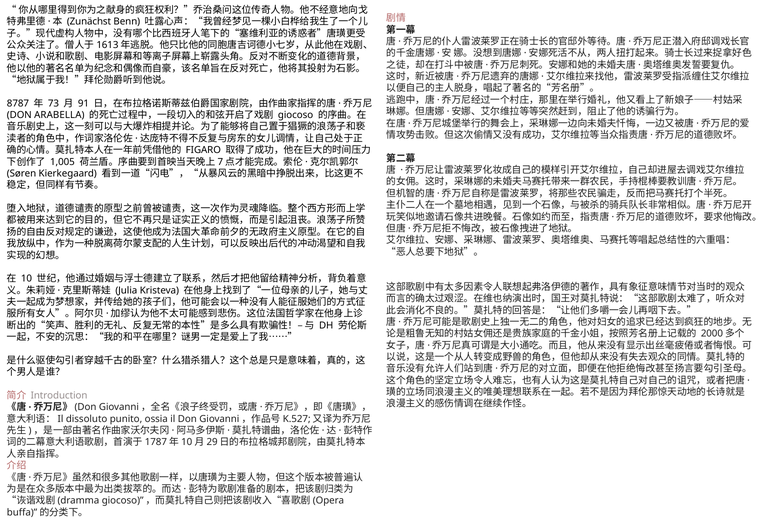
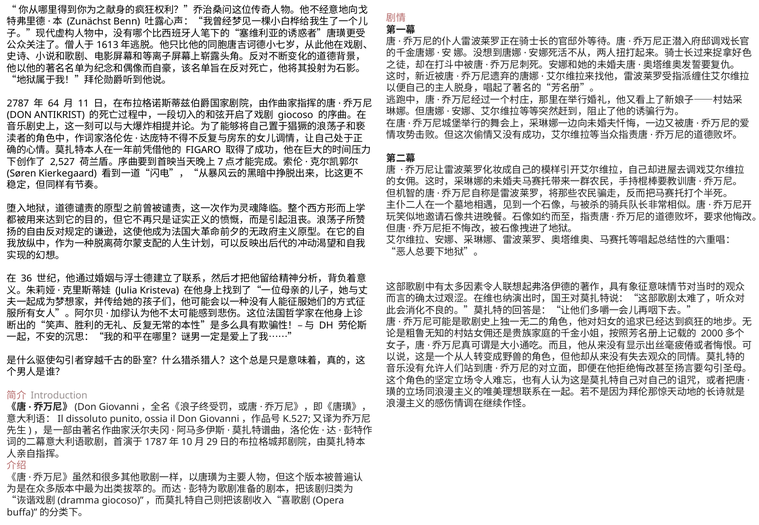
8787: 8787 -> 2787
73: 73 -> 64
91: 91 -> 11
ARABELLA: ARABELLA -> ANTIKRIST
1,005: 1,005 -> 2,527
10: 10 -> 36
